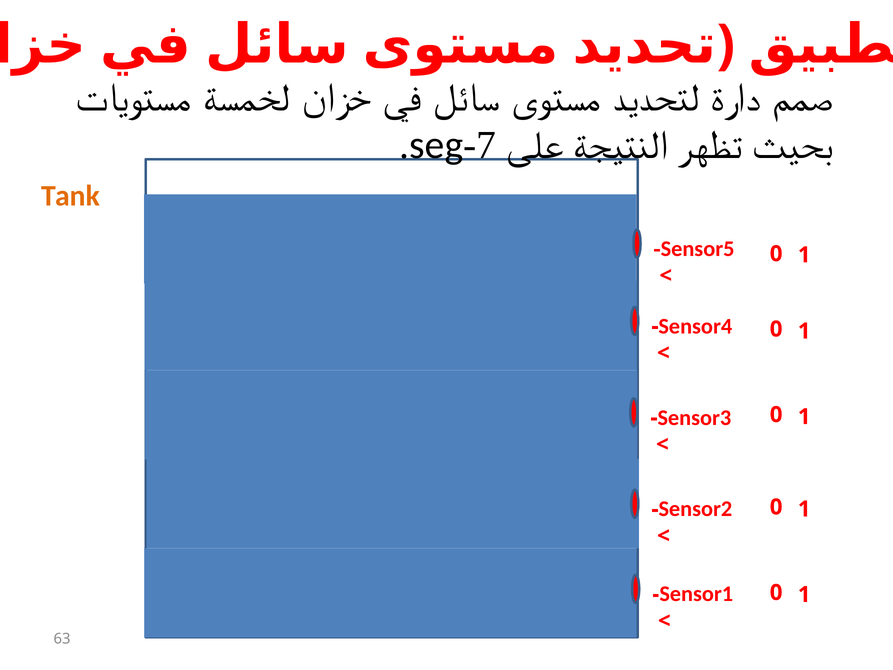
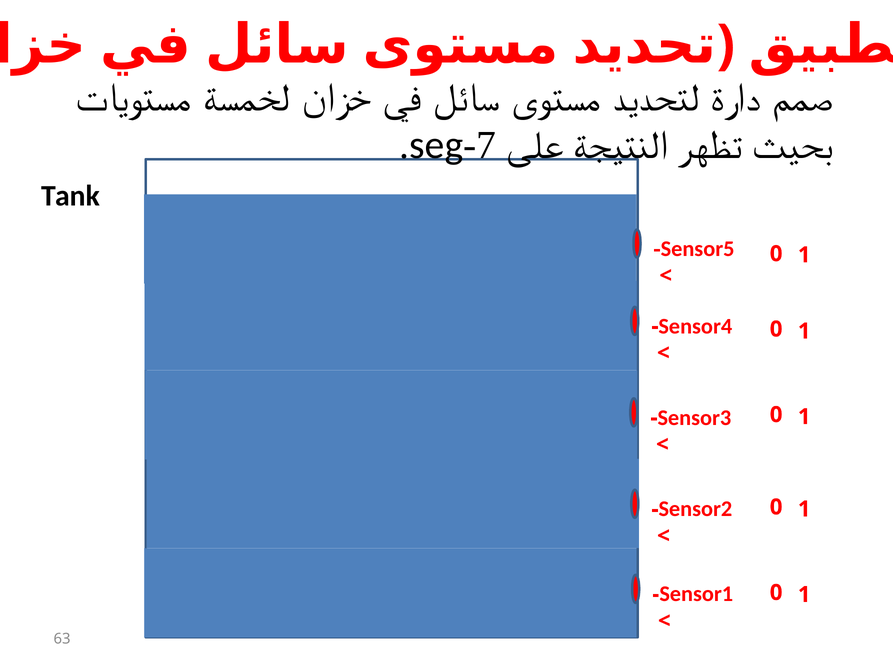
Tank colour: orange -> black
